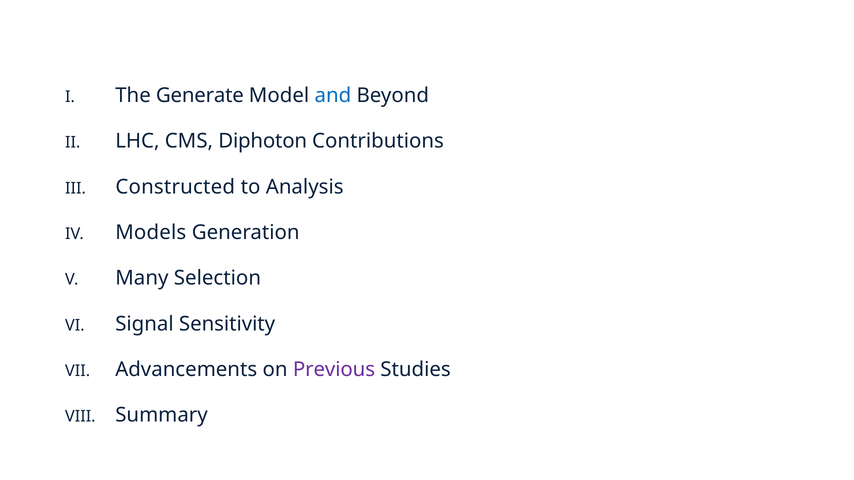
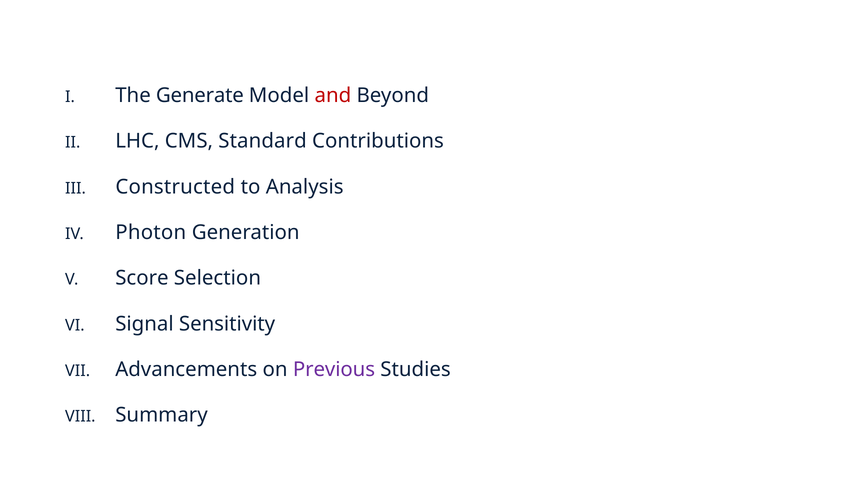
and colour: blue -> red
Diphoton: Diphoton -> Standard
Models: Models -> Photon
Many: Many -> Score
